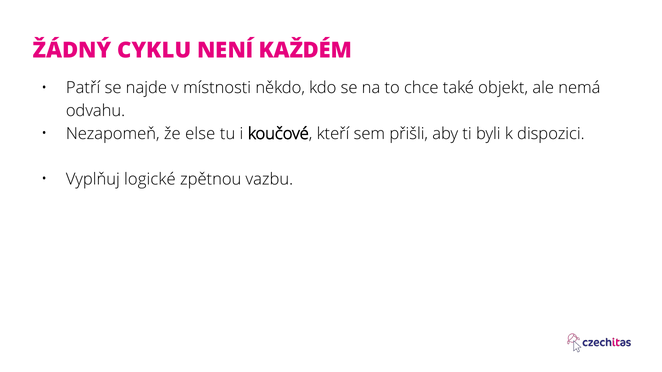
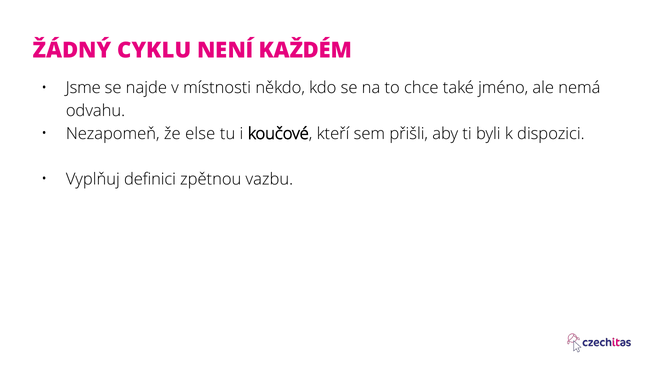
Patří: Patří -> Jsme
objekt: objekt -> jméno
logické: logické -> definici
